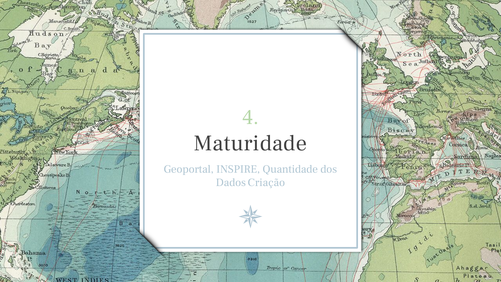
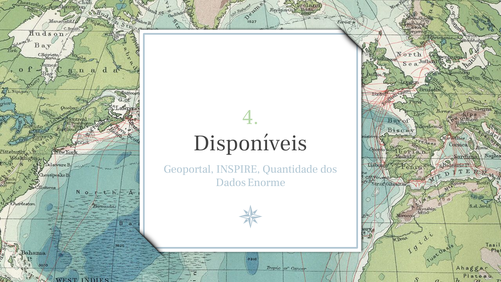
Maturidade: Maturidade -> Disponíveis
Criação: Criação -> Enorme
